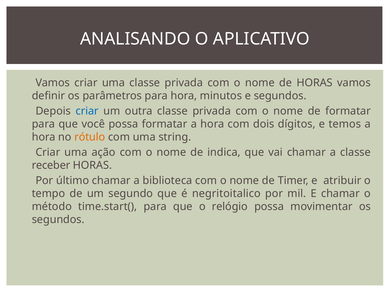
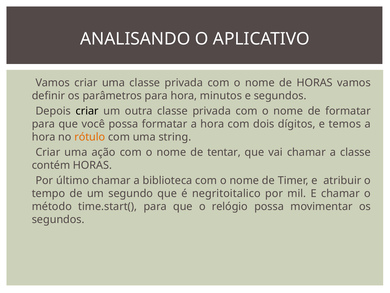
criar at (87, 111) colour: blue -> black
indica: indica -> tentar
receber: receber -> contém
